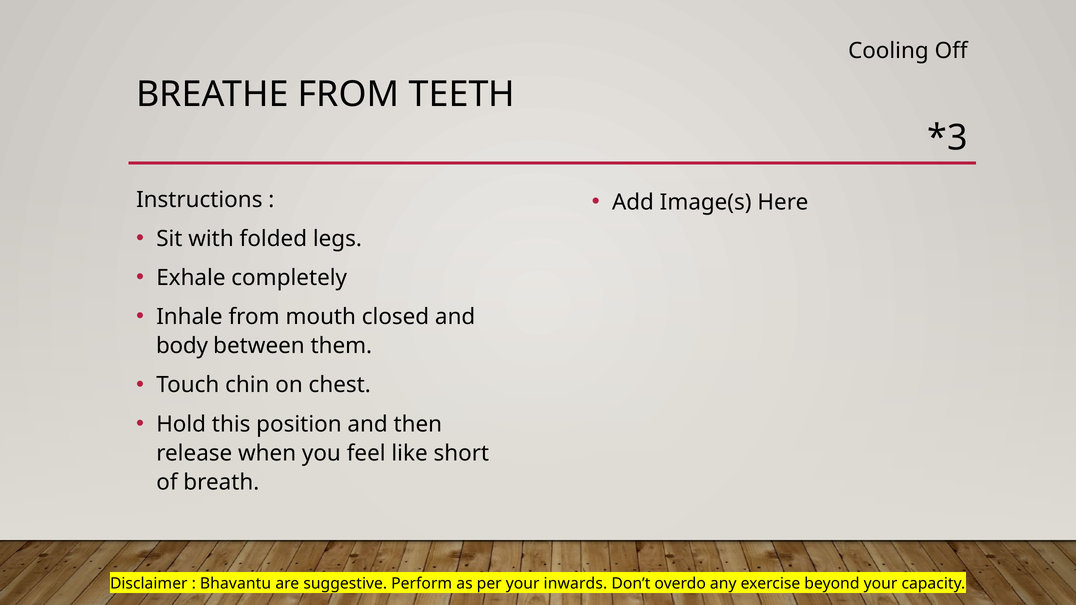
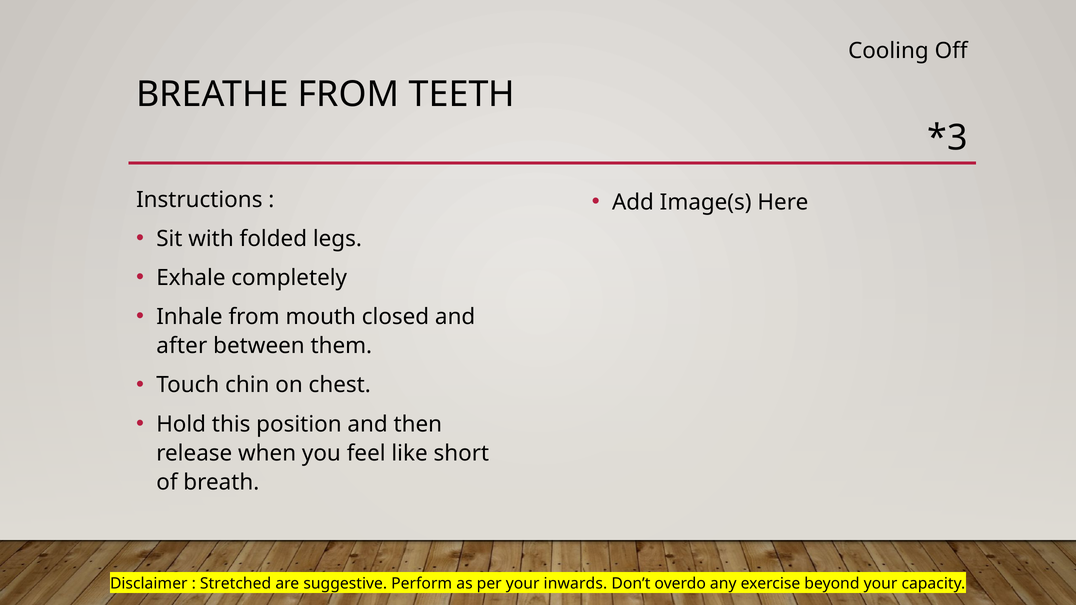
body: body -> after
Bhavantu: Bhavantu -> Stretched
